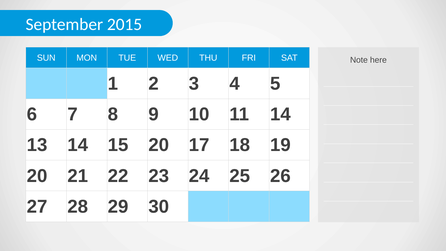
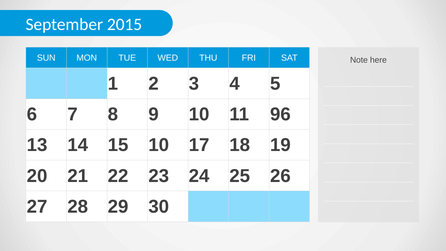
11 14: 14 -> 96
15 20: 20 -> 10
